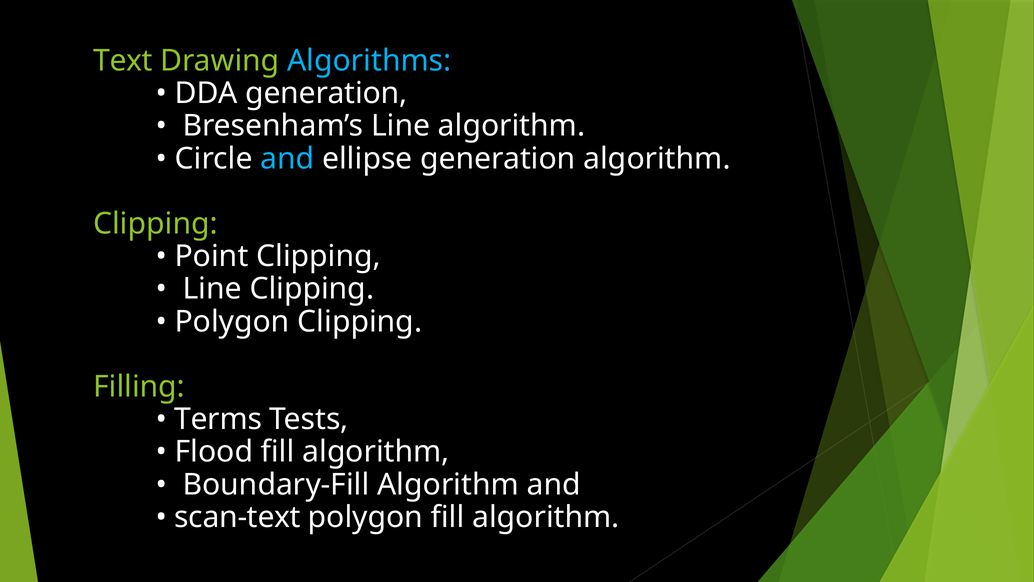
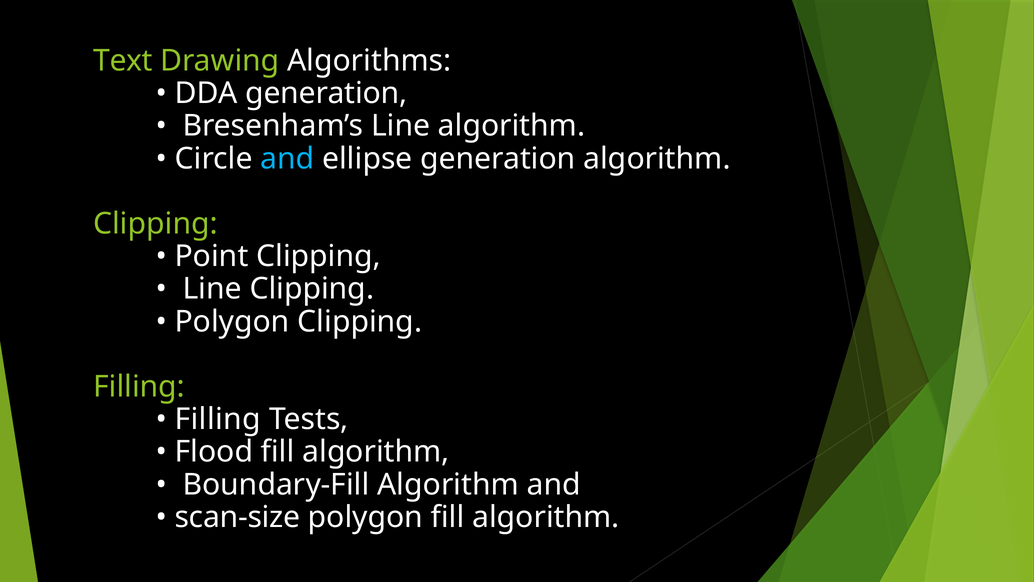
Algorithms colour: light blue -> white
Terms at (218, 419): Terms -> Filling
scan-text: scan-text -> scan-size
